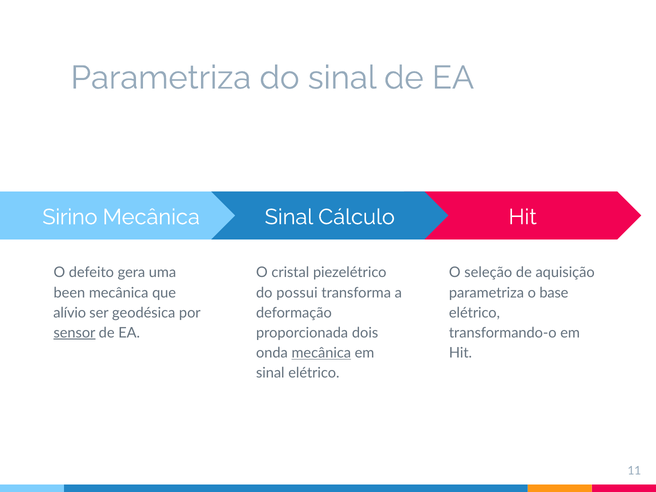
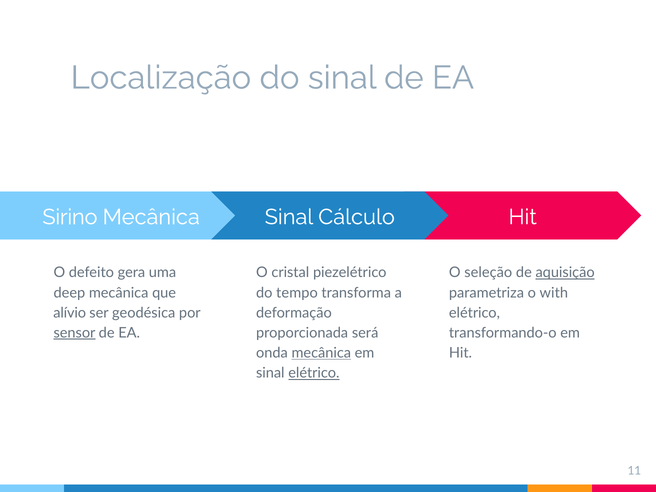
Parametriza at (161, 78): Parametriza -> Localização
aquisição underline: none -> present
been: been -> deep
possui: possui -> tempo
base: base -> with
dois: dois -> será
elétrico at (314, 373) underline: none -> present
